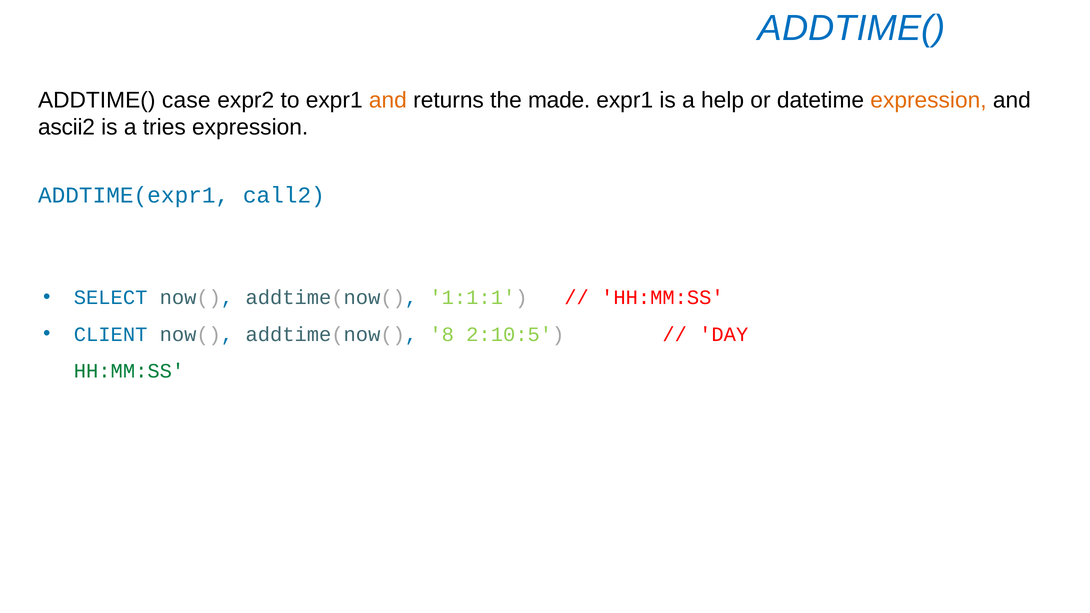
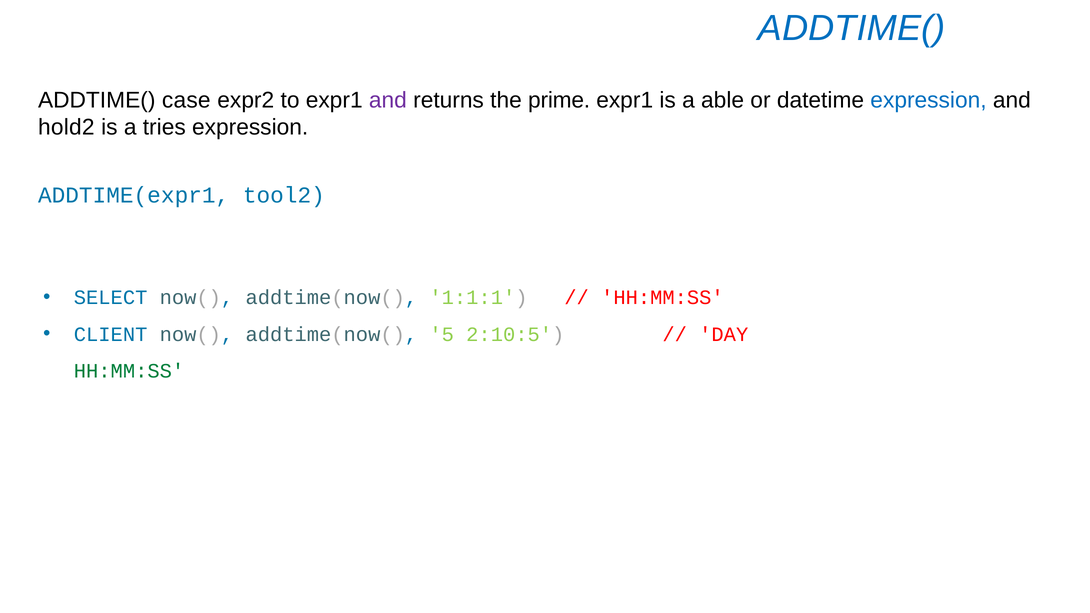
and at (388, 100) colour: orange -> purple
made: made -> prime
help: help -> able
expression at (928, 100) colour: orange -> blue
ascii2: ascii2 -> hold2
call2: call2 -> tool2
8: 8 -> 5
